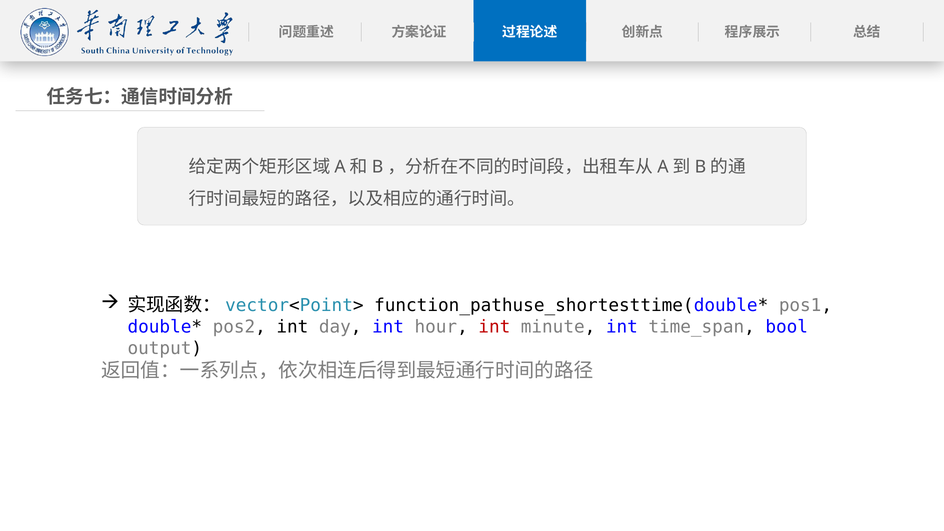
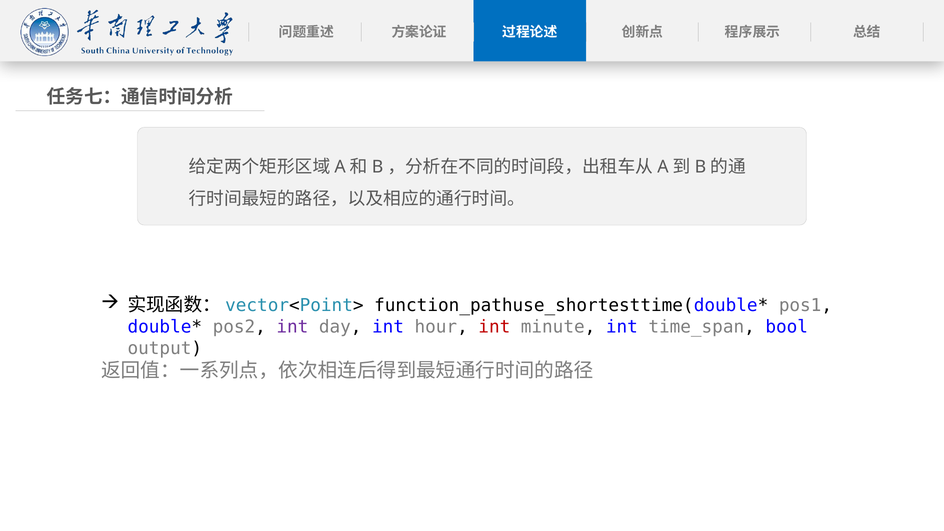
int at (292, 327) colour: black -> purple
